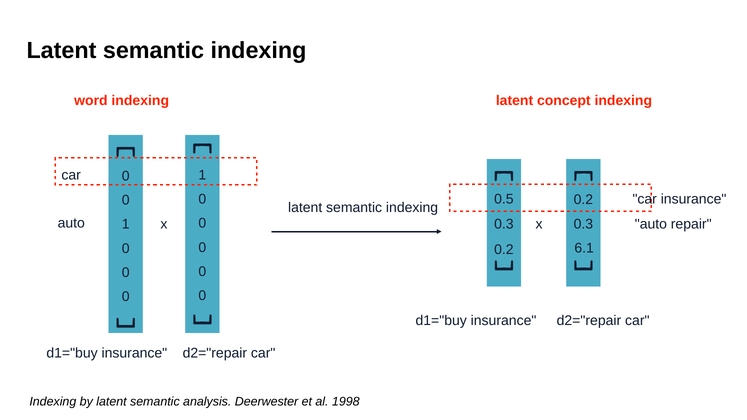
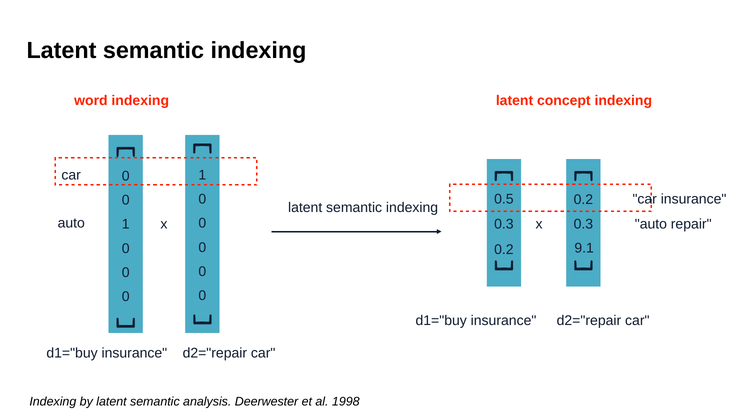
6.1: 6.1 -> 9.1
